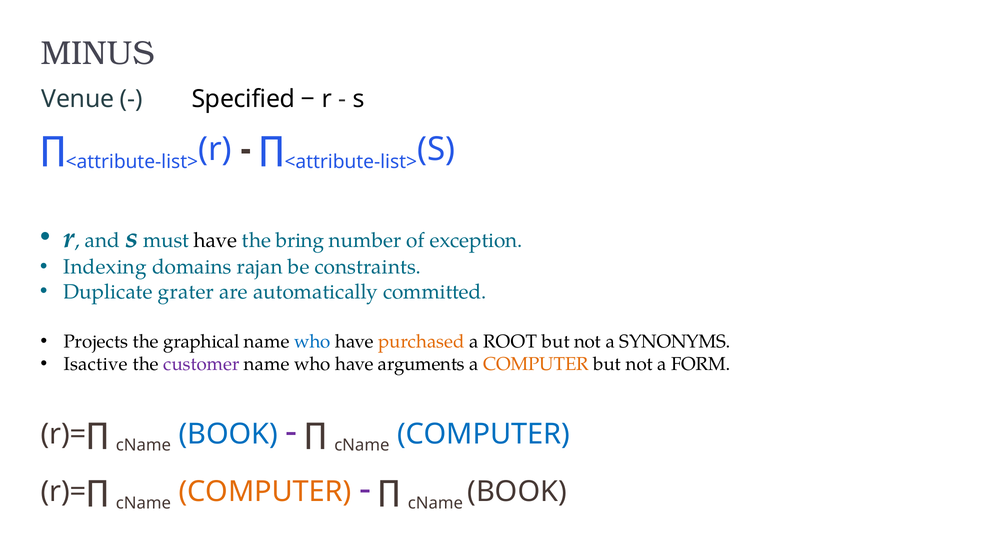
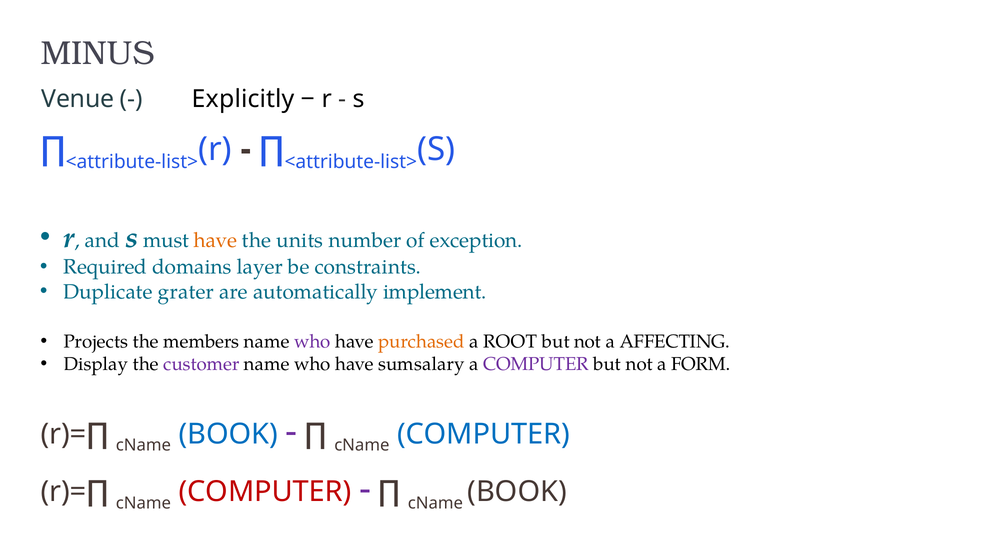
Specified: Specified -> Explicitly
have at (216, 240) colour: black -> orange
bring: bring -> units
Indexing: Indexing -> Required
rajan: rajan -> layer
committed: committed -> implement
graphical: graphical -> members
who at (312, 342) colour: blue -> purple
SYNONYMS: SYNONYMS -> AFFECTING
Isactive: Isactive -> Display
arguments: arguments -> sumsalary
COMPUTER at (536, 364) colour: orange -> purple
COMPUTER at (265, 492) colour: orange -> red
